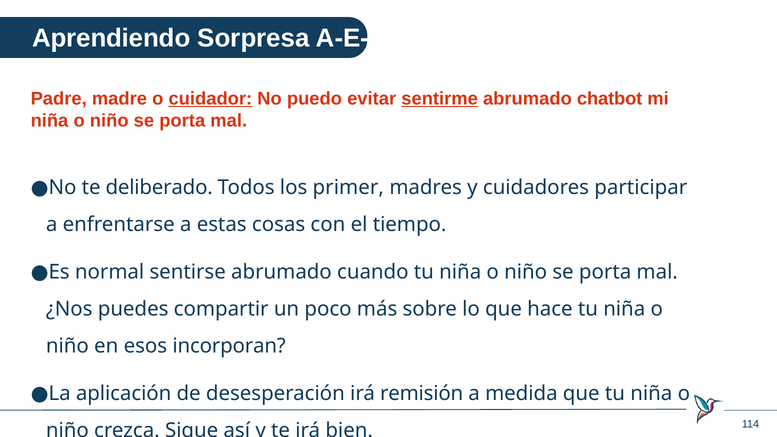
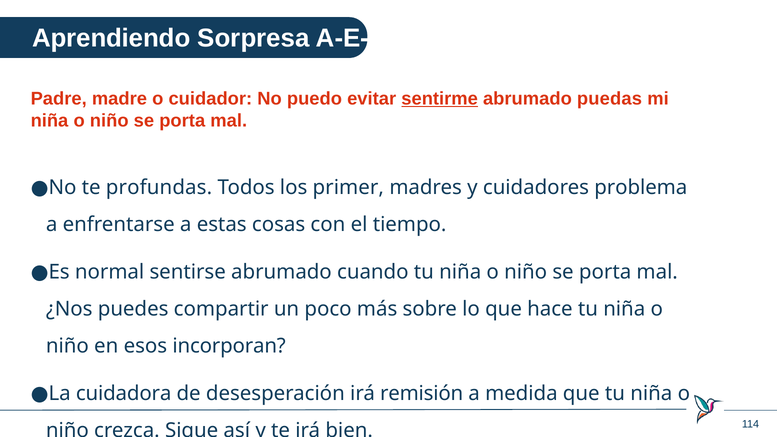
cuidador underline: present -> none
chatbot: chatbot -> puedas
deliberado: deliberado -> profundas
participar: participar -> problema
aplicación: aplicación -> cuidadora
